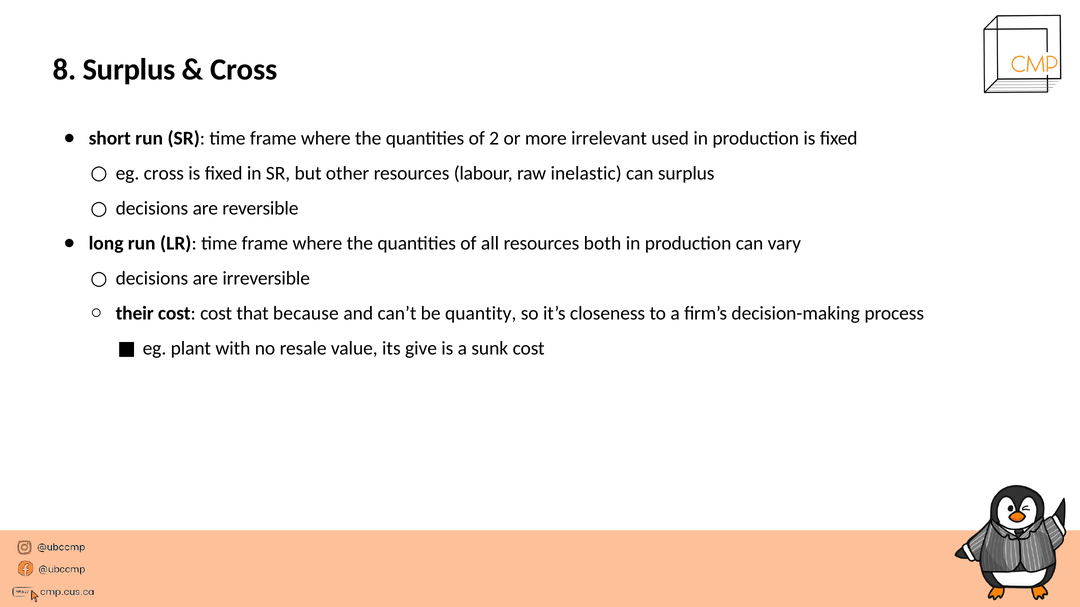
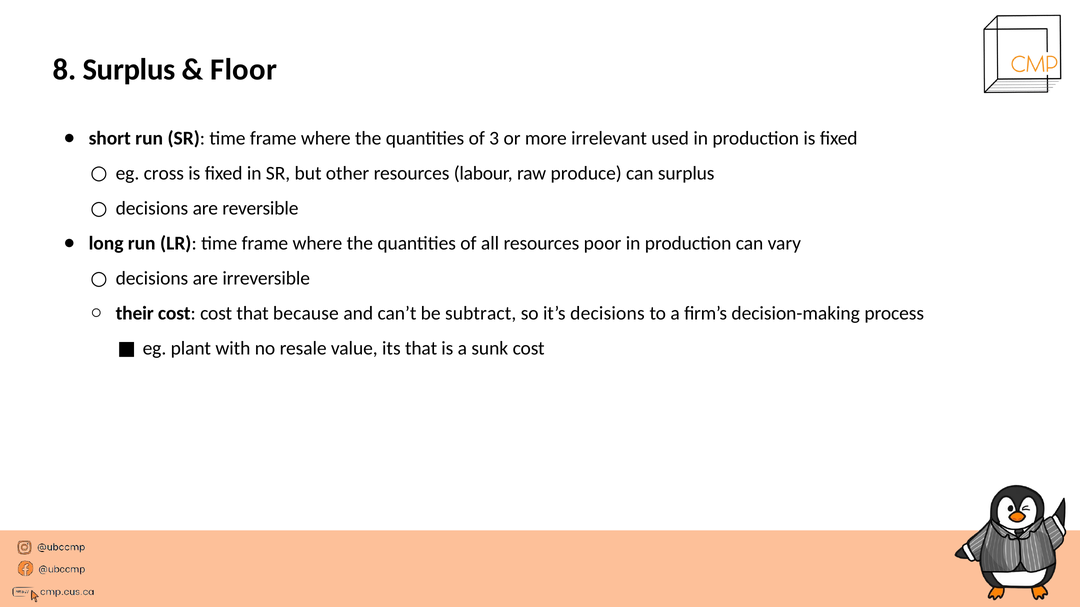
Cross at (244, 70): Cross -> Floor
2: 2 -> 3
inelastic: inelastic -> produce
both: both -> poor
quantity: quantity -> subtract
it’s closeness: closeness -> decisions
its give: give -> that
